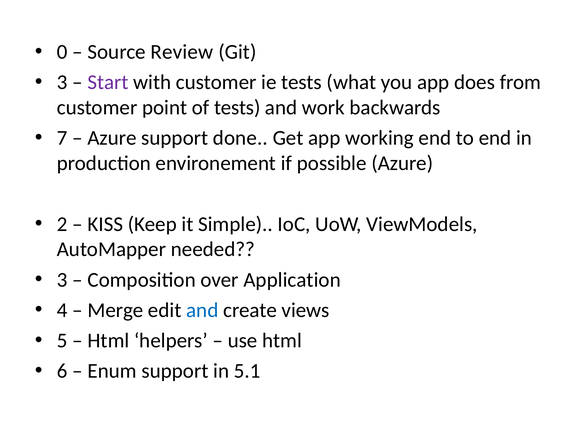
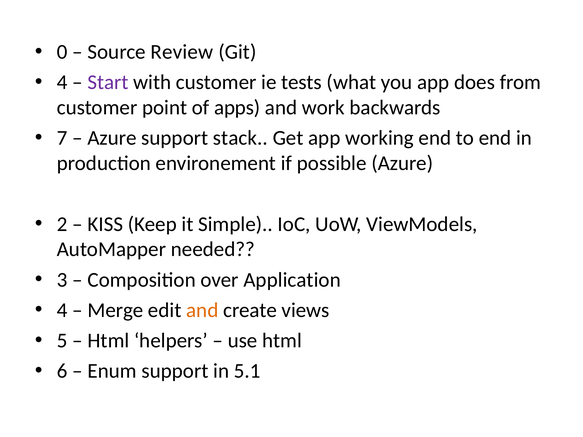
3 at (62, 82): 3 -> 4
of tests: tests -> apps
done: done -> stack
and at (202, 310) colour: blue -> orange
